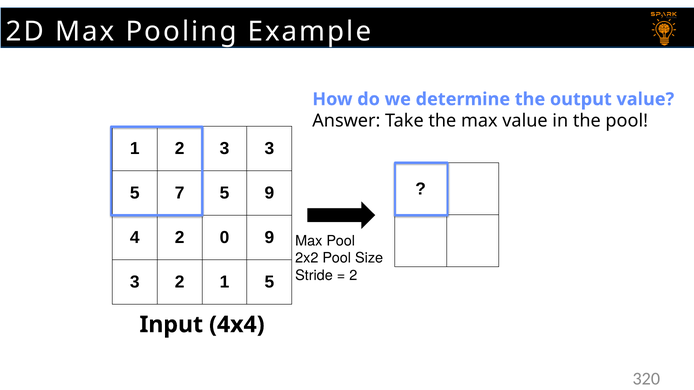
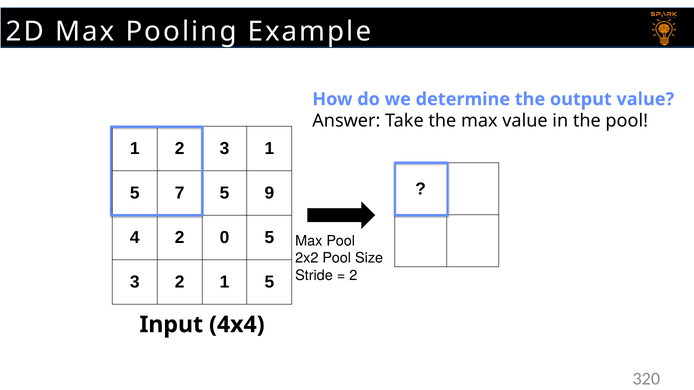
3 3: 3 -> 1
0 9: 9 -> 5
